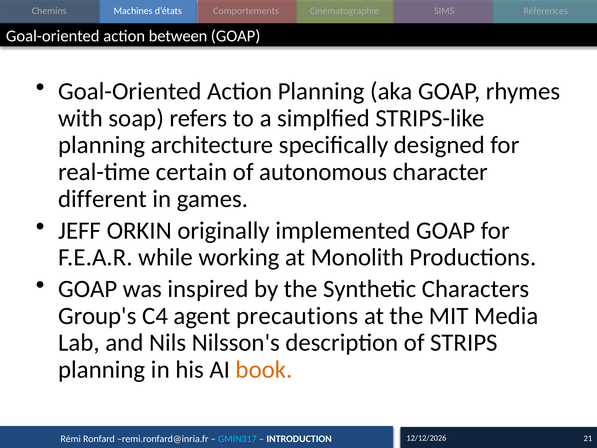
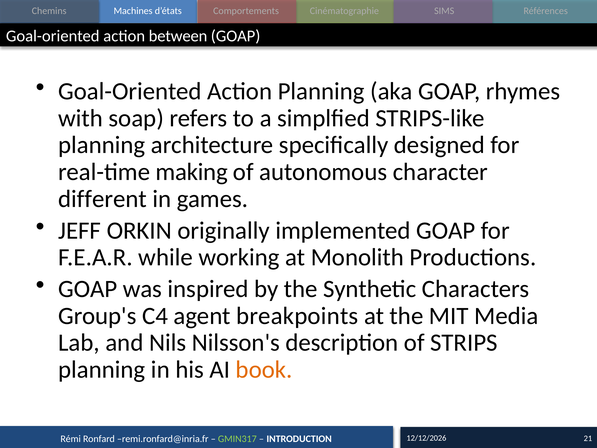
certain: certain -> making
precautions: precautions -> breakpoints
GMIN317 colour: light blue -> light green
